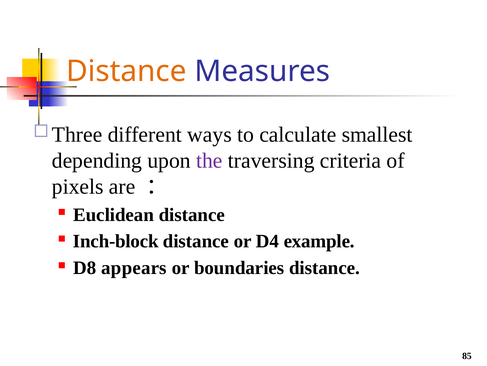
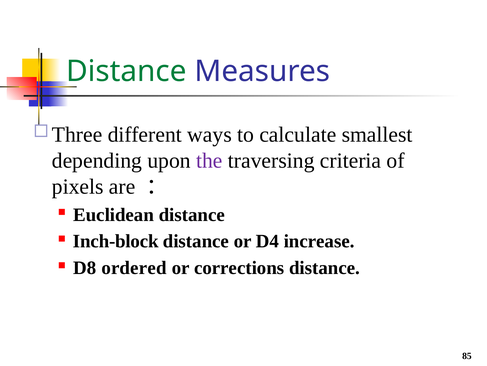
Distance at (126, 71) colour: orange -> green
example: example -> increase
appears: appears -> ordered
boundaries: boundaries -> corrections
